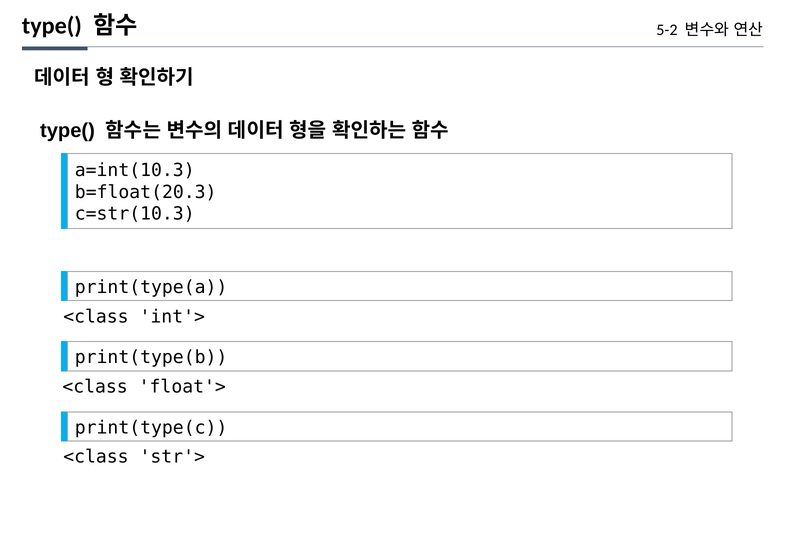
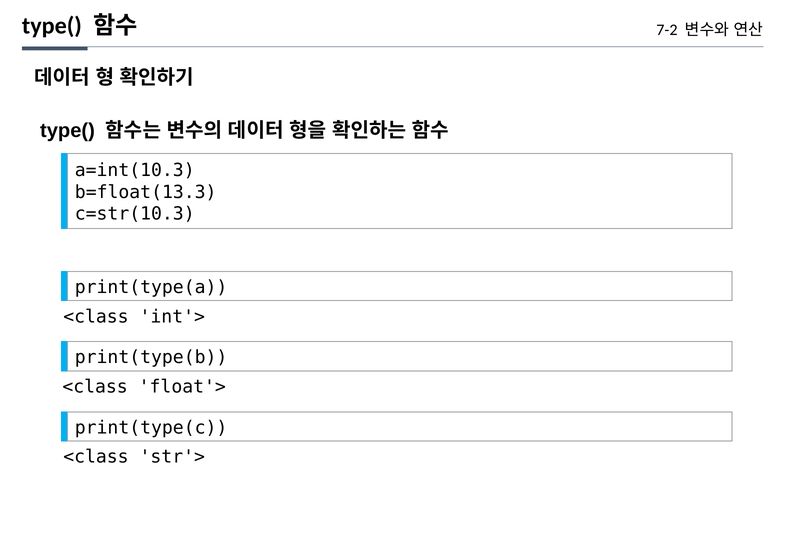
5-2: 5-2 -> 7-2
b=float(20.3: b=float(20.3 -> b=float(13.3
